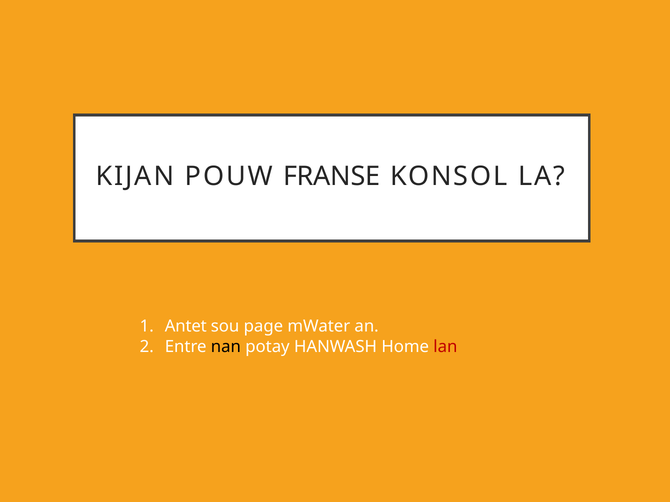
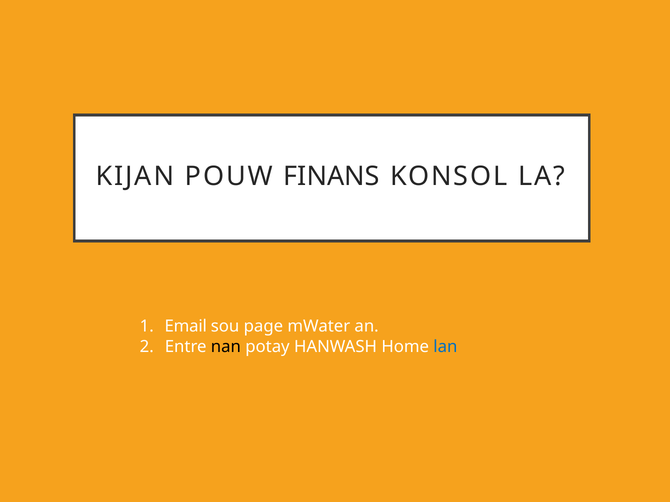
FRANSE: FRANSE -> FINANS
Antet: Antet -> Email
lan colour: red -> blue
